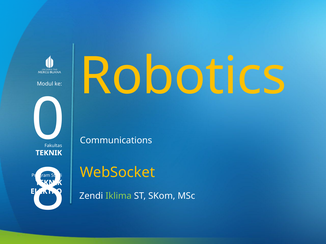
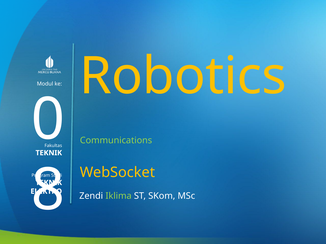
Communications colour: white -> light green
